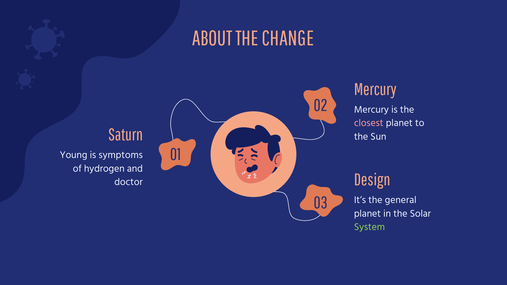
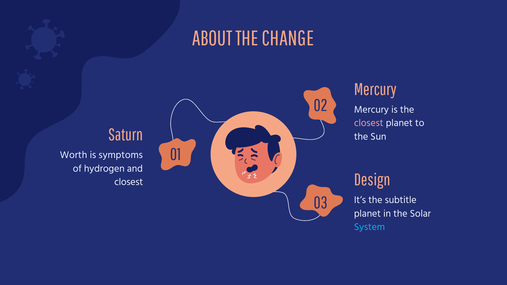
Young: Young -> Worth
doctor at (129, 182): doctor -> closest
general: general -> subtitle
System colour: light green -> light blue
